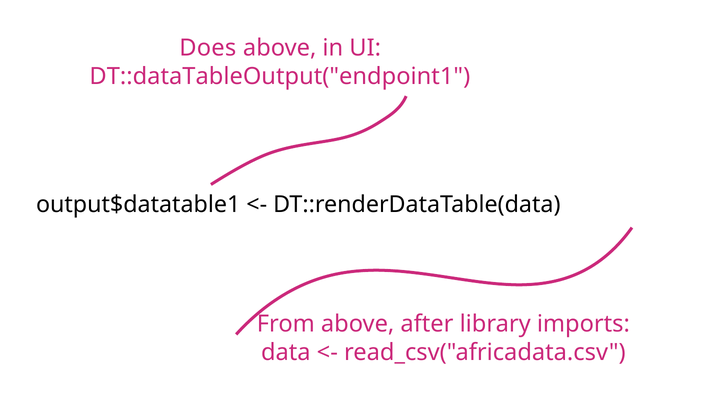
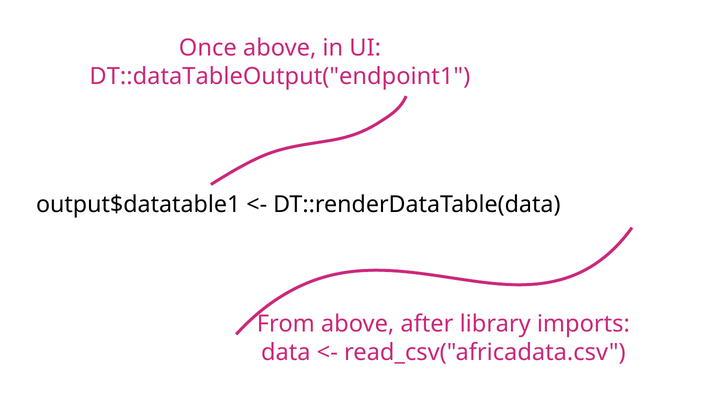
Does: Does -> Once
